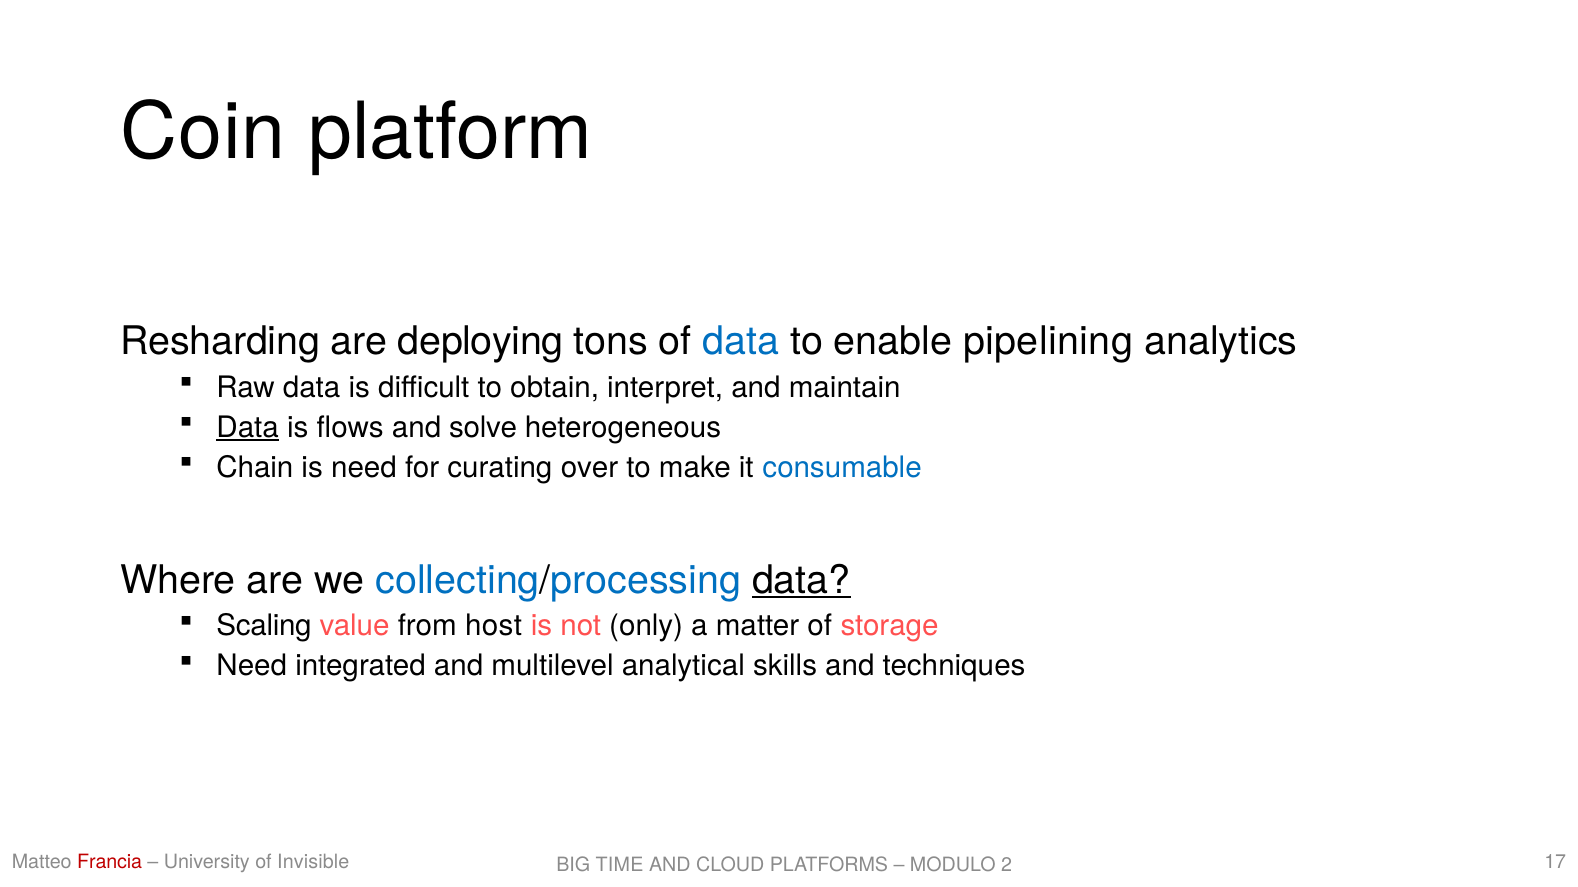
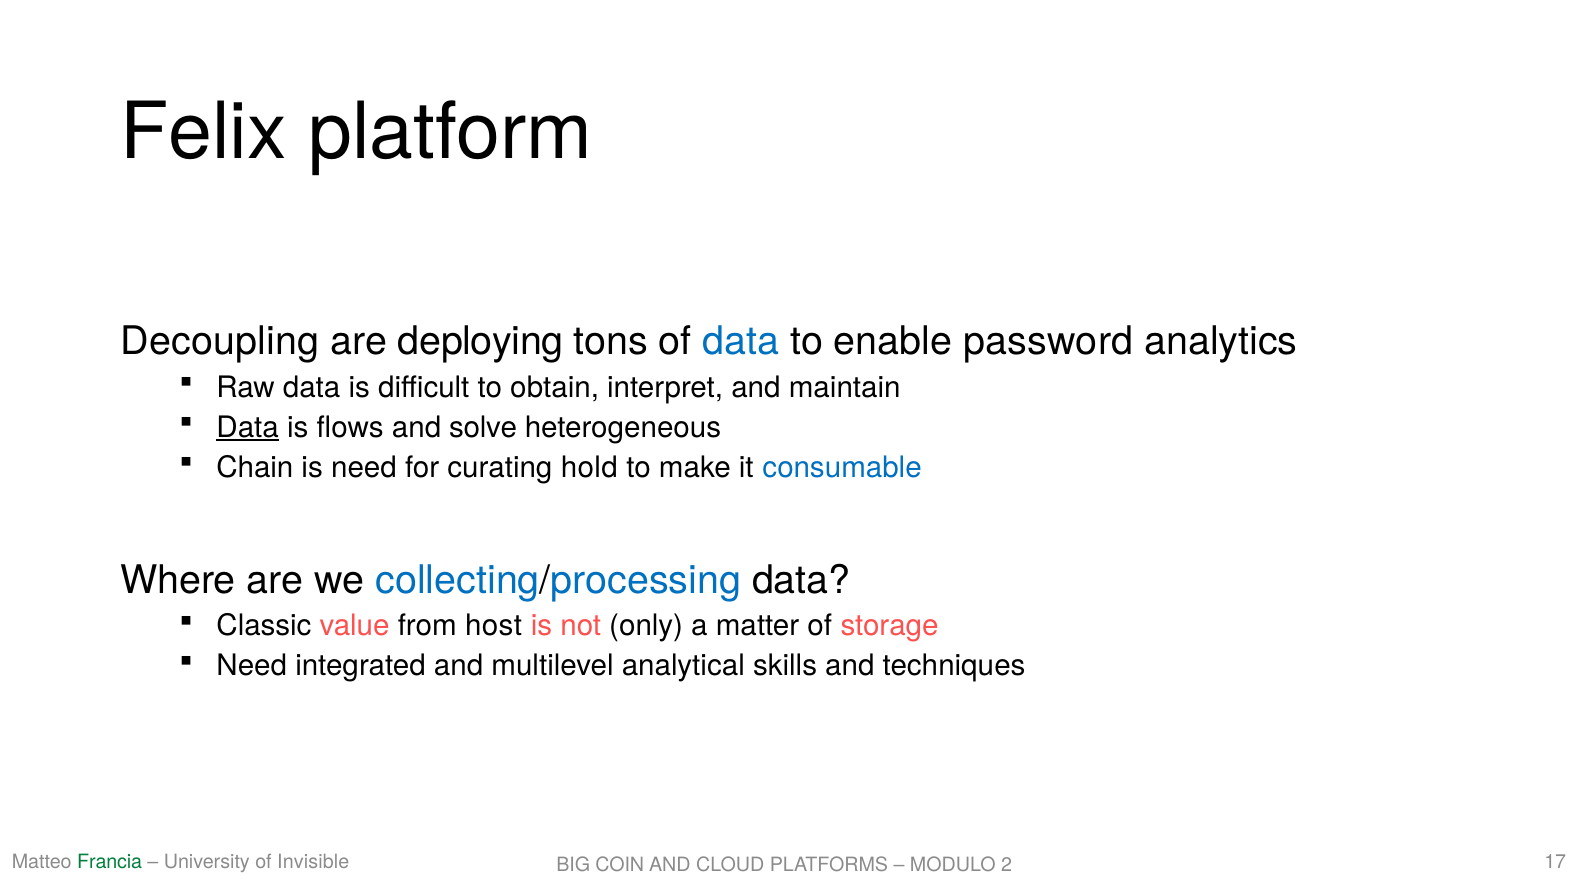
Coin: Coin -> Felix
Resharding: Resharding -> Decoupling
pipelining: pipelining -> password
over: over -> hold
data at (801, 581) underline: present -> none
Scaling: Scaling -> Classic
Francia colour: red -> green
TIME: TIME -> COIN
